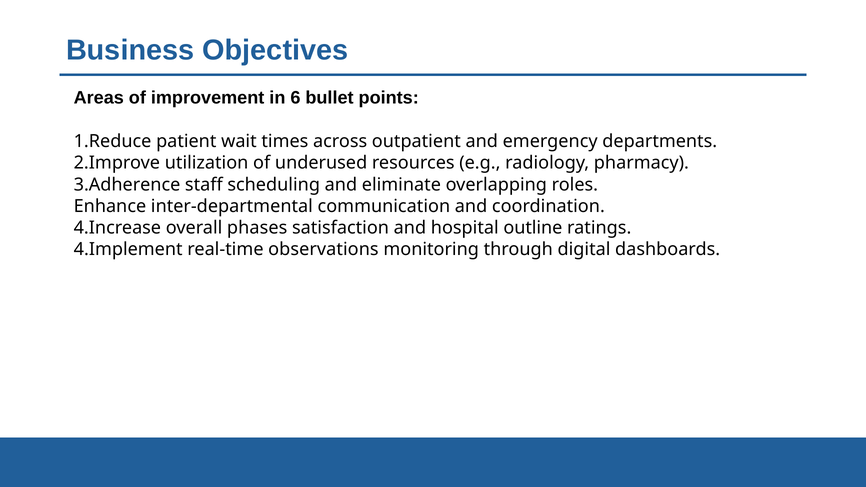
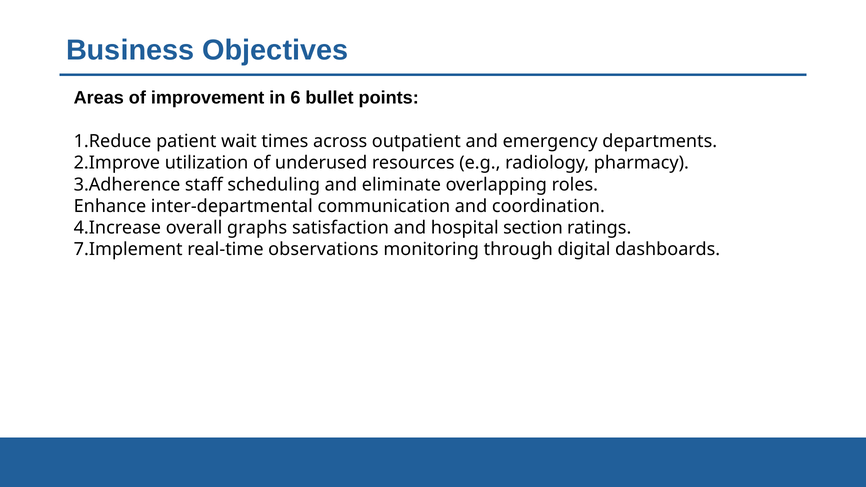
phases: phases -> graphs
outline: outline -> section
4.Implement: 4.Implement -> 7.Implement
